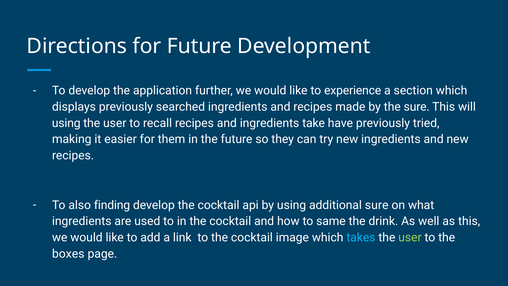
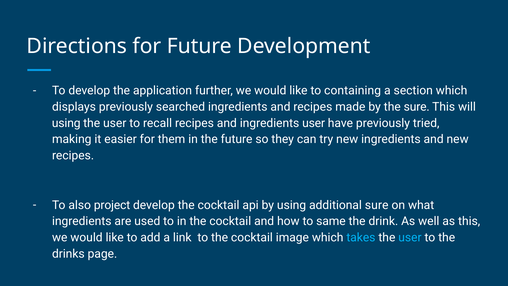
experience: experience -> containing
ingredients take: take -> user
finding: finding -> project
user at (410, 237) colour: light green -> light blue
boxes: boxes -> drinks
